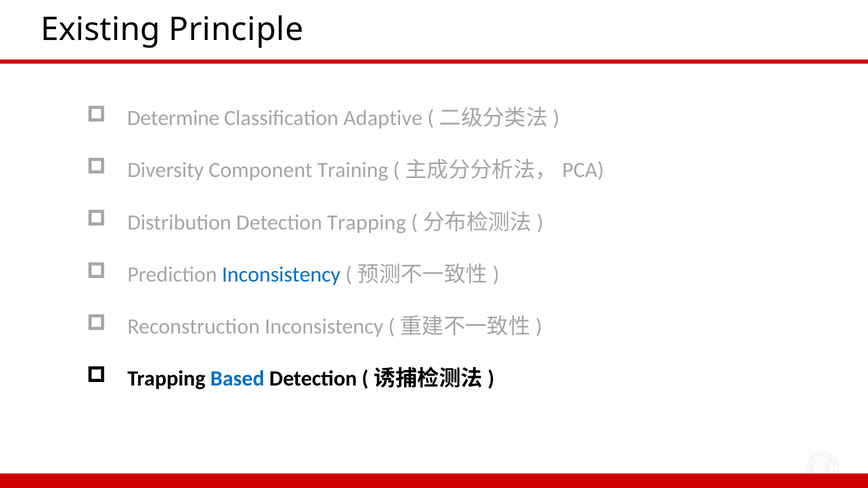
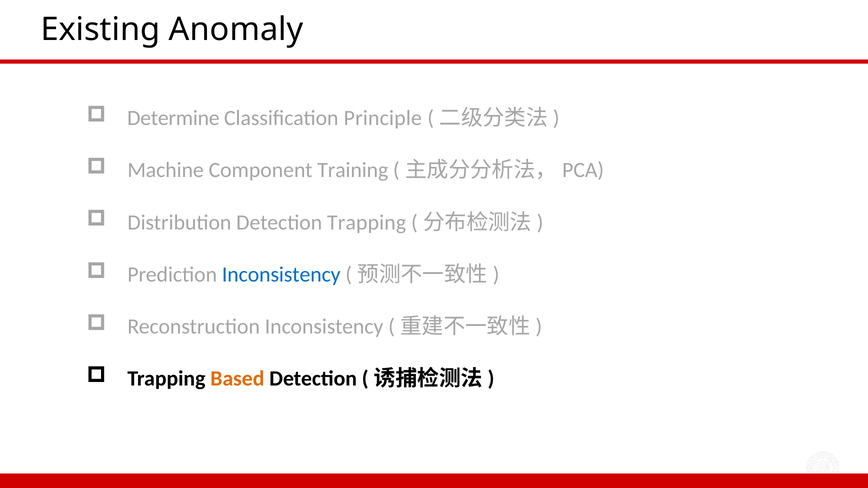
Principle: Principle -> Anomaly
Adaptive: Adaptive -> Principle
Diversity: Diversity -> Machine
Based colour: blue -> orange
